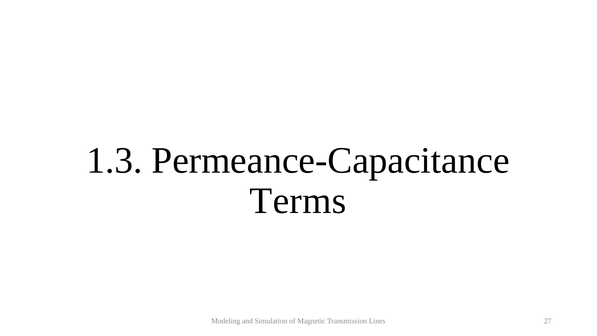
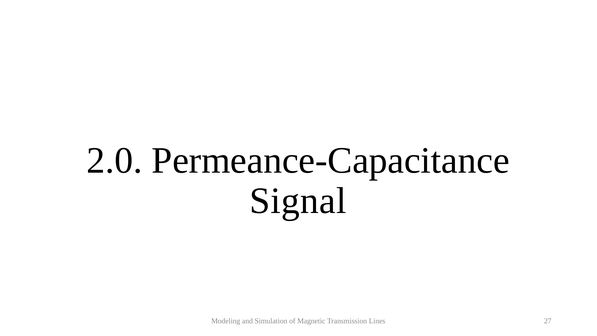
1.3: 1.3 -> 2.0
Terms: Terms -> Signal
